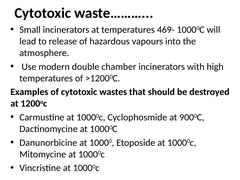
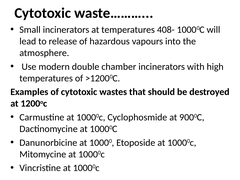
469-: 469- -> 408-
